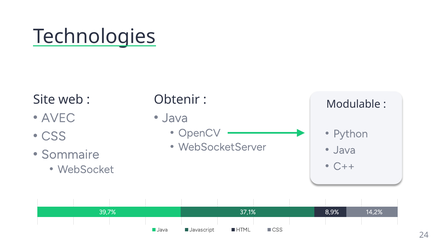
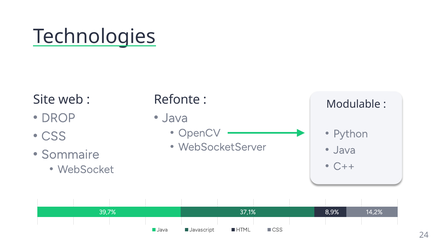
Obtenir: Obtenir -> Refonte
AVEC: AVEC -> DROP
